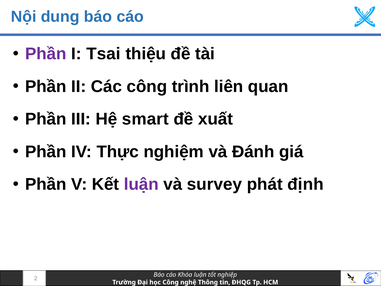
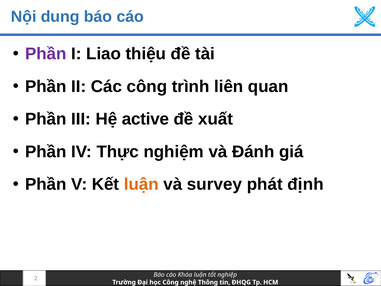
Tsai: Tsai -> Liao
smart: smart -> active
luận at (141, 184) colour: purple -> orange
